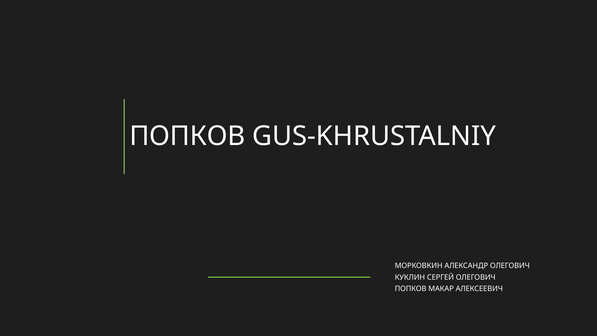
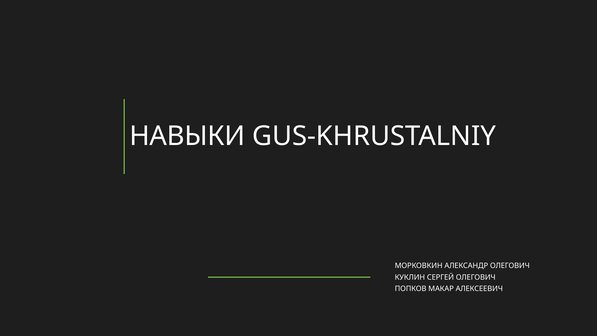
ПОПКОВ at (187, 136): ПОПКОВ -> НАВЫКИ
